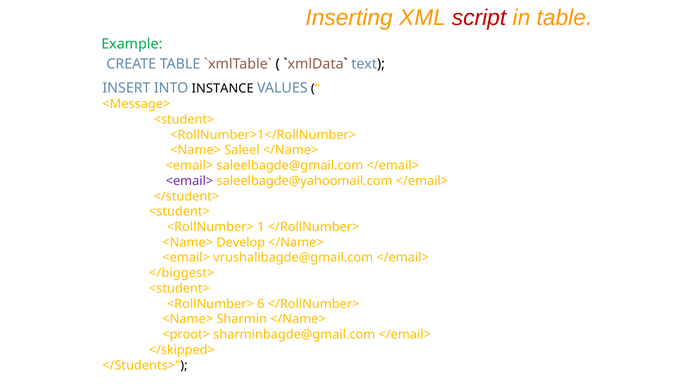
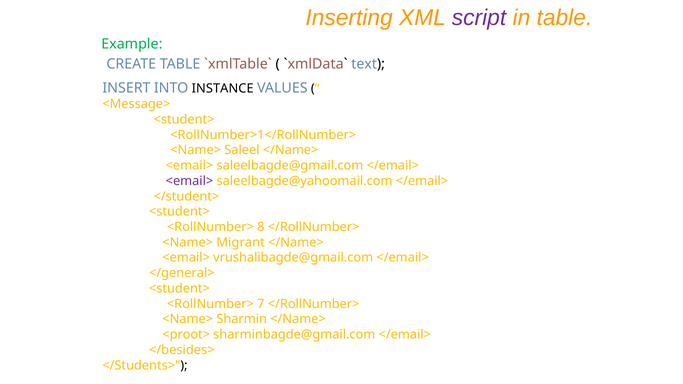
script colour: red -> purple
1: 1 -> 8
Develop: Develop -> Migrant
</biggest>: </biggest> -> </general>
6: 6 -> 7
</skipped>: </skipped> -> </besides>
